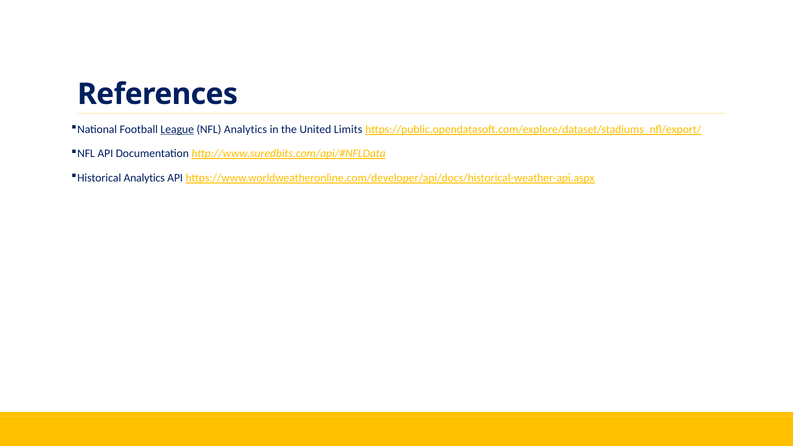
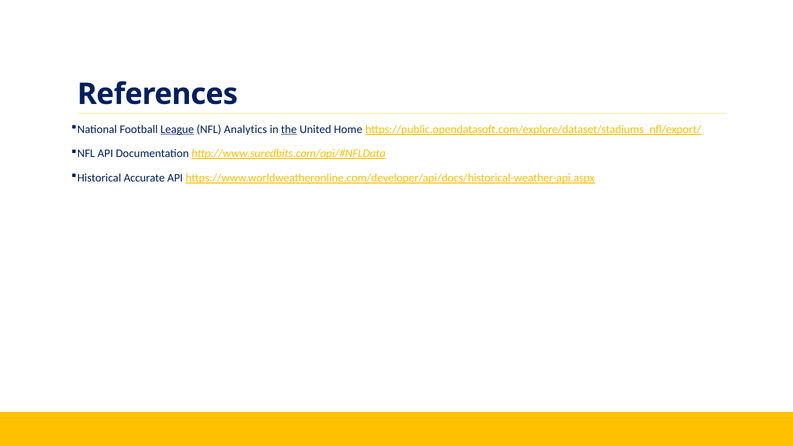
the underline: none -> present
Limits: Limits -> Home
Analytics at (144, 178): Analytics -> Accurate
